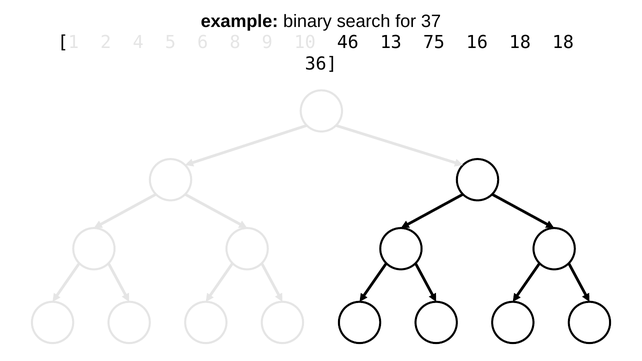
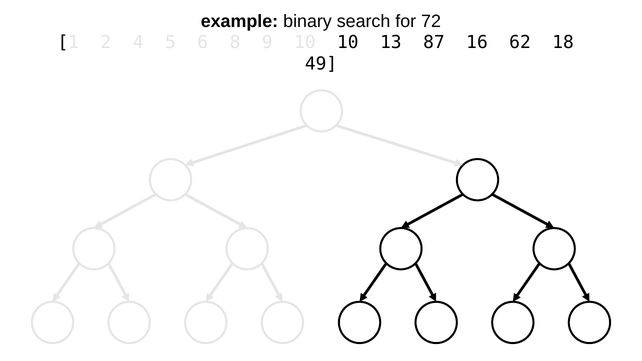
37: 37 -> 72
10 46: 46 -> 10
75: 75 -> 87
16 18: 18 -> 62
36: 36 -> 49
